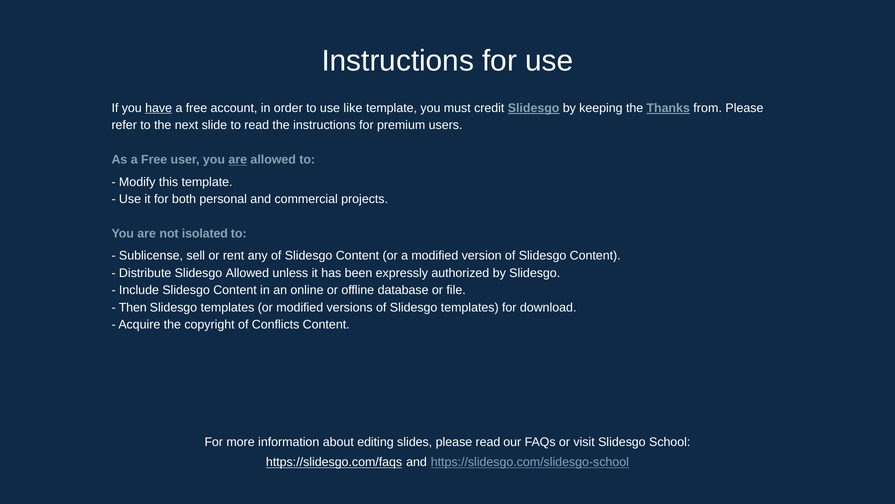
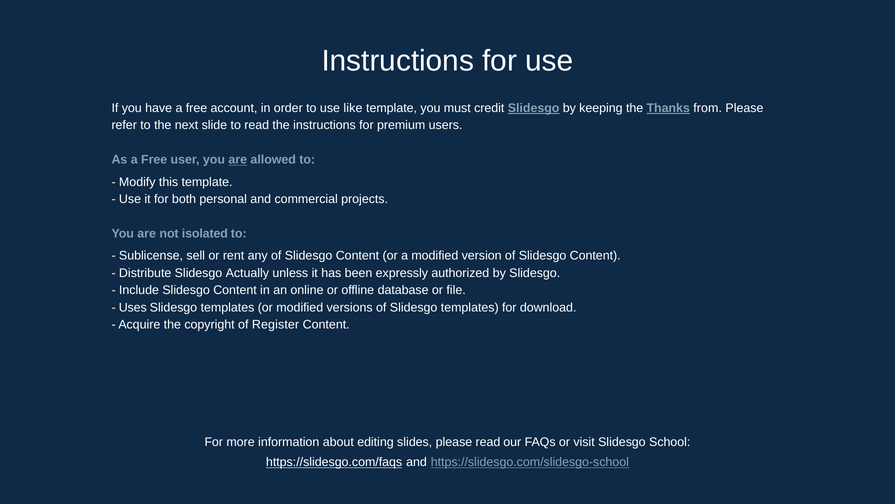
have underline: present -> none
Slidesgo Allowed: Allowed -> Actually
Then: Then -> Uses
Conflicts: Conflicts -> Register
